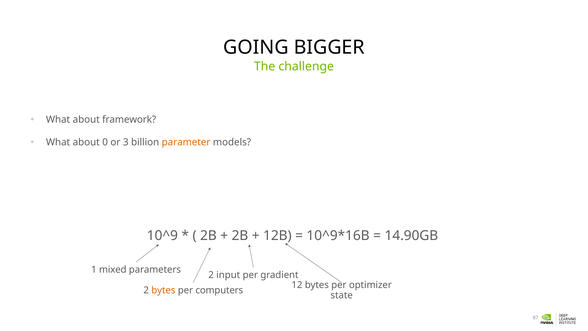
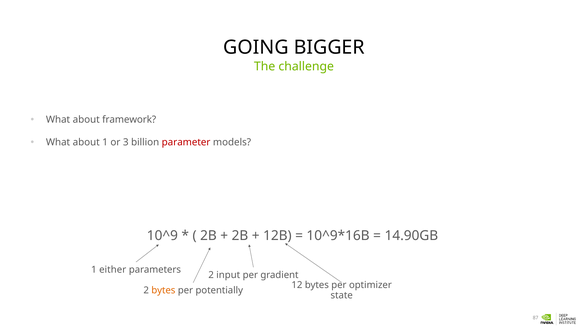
about 0: 0 -> 1
parameter colour: orange -> red
mixed: mixed -> either
computers: computers -> potentially
